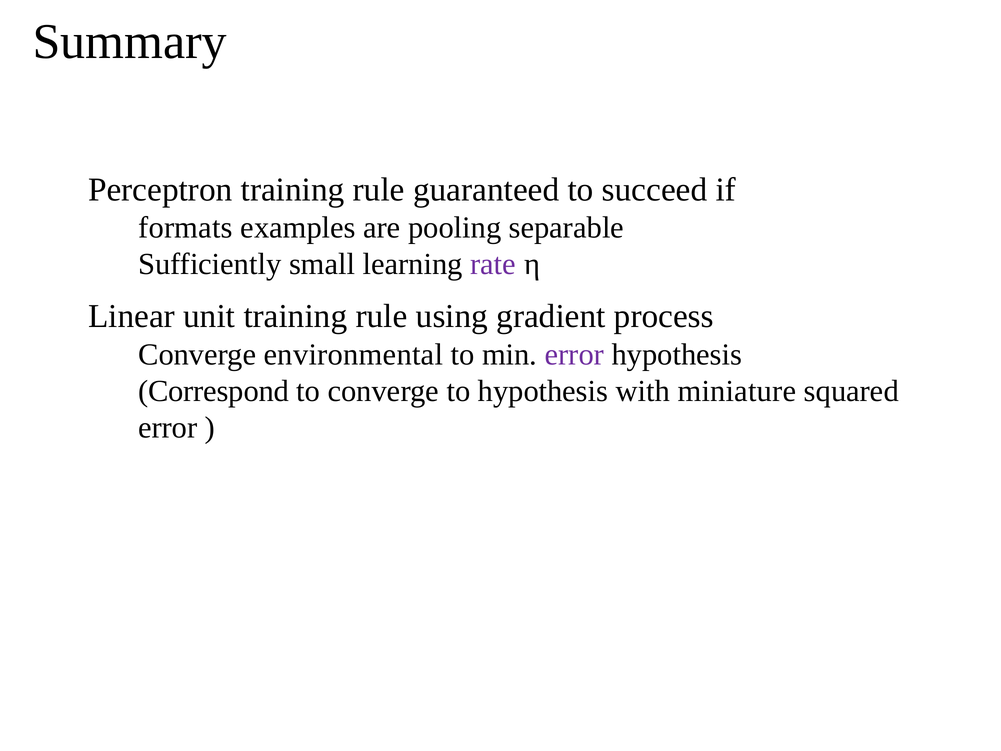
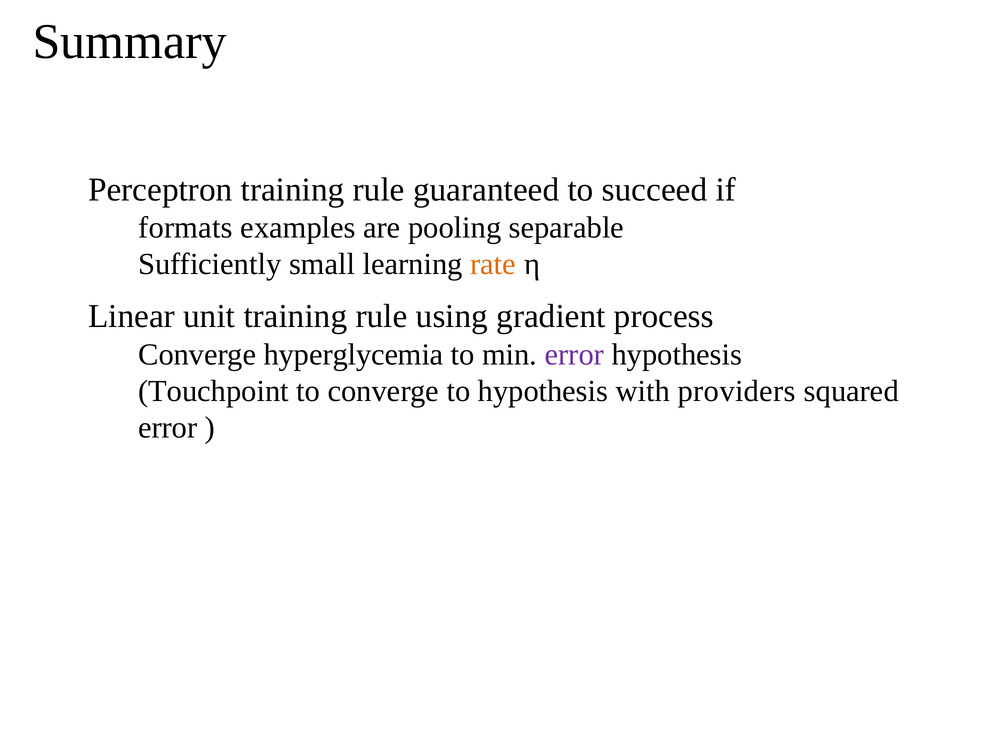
rate colour: purple -> orange
environmental: environmental -> hyperglycemia
Correspond: Correspond -> Touchpoint
miniature: miniature -> providers
